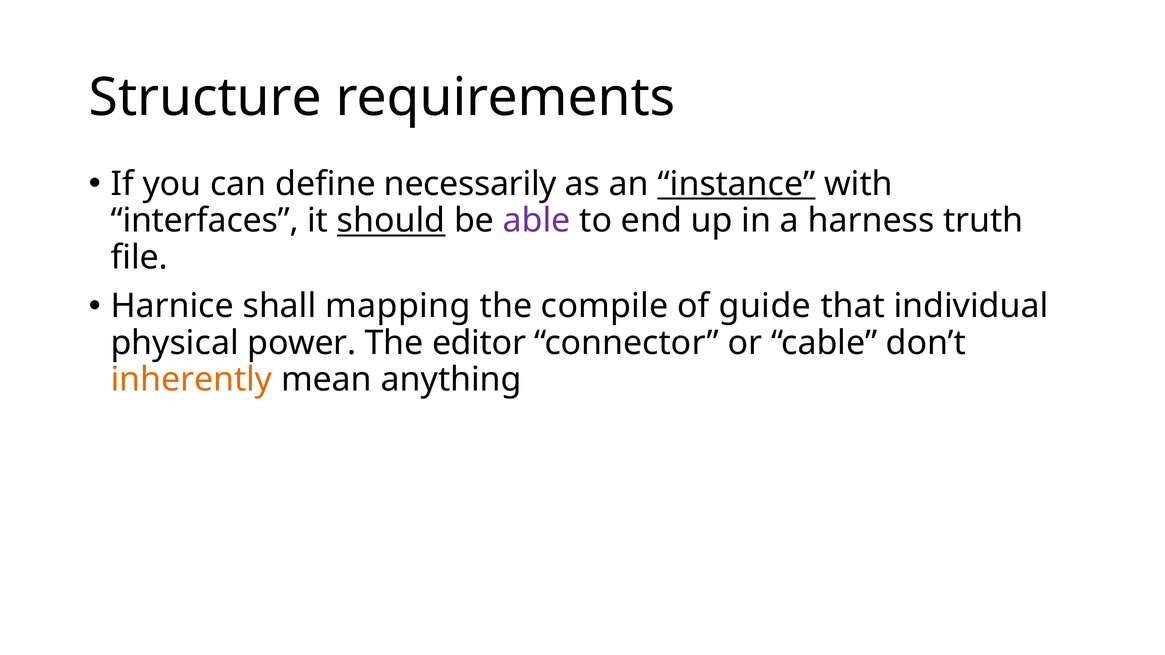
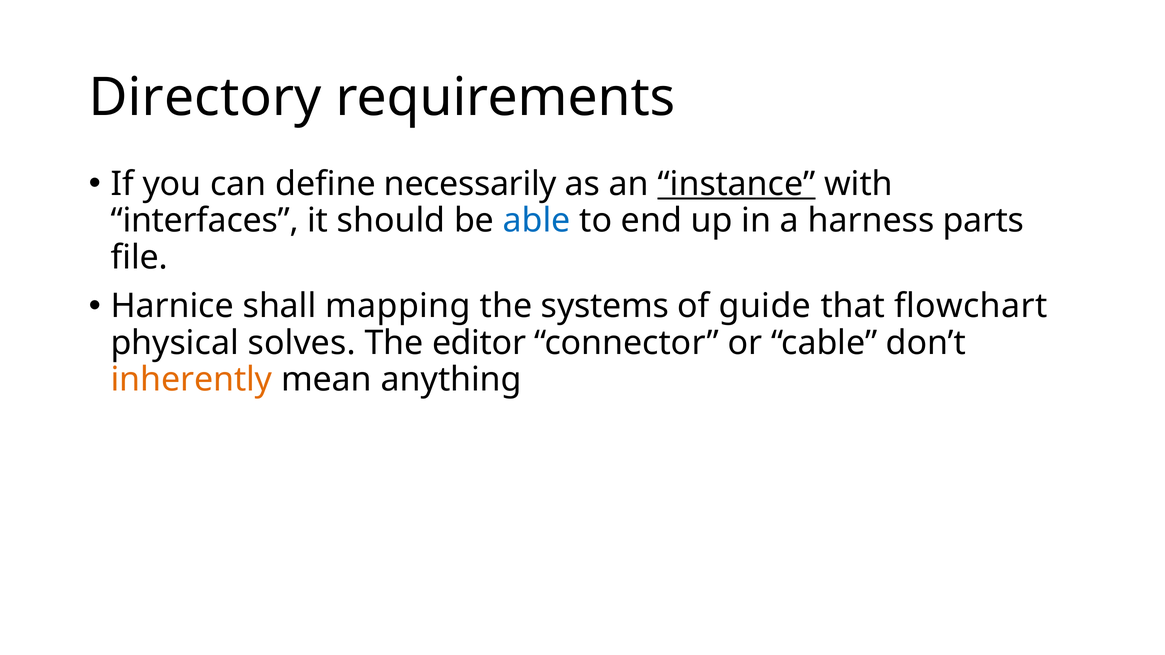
Structure: Structure -> Directory
should underline: present -> none
able colour: purple -> blue
truth: truth -> parts
compile: compile -> systems
individual: individual -> flowchart
power: power -> solves
